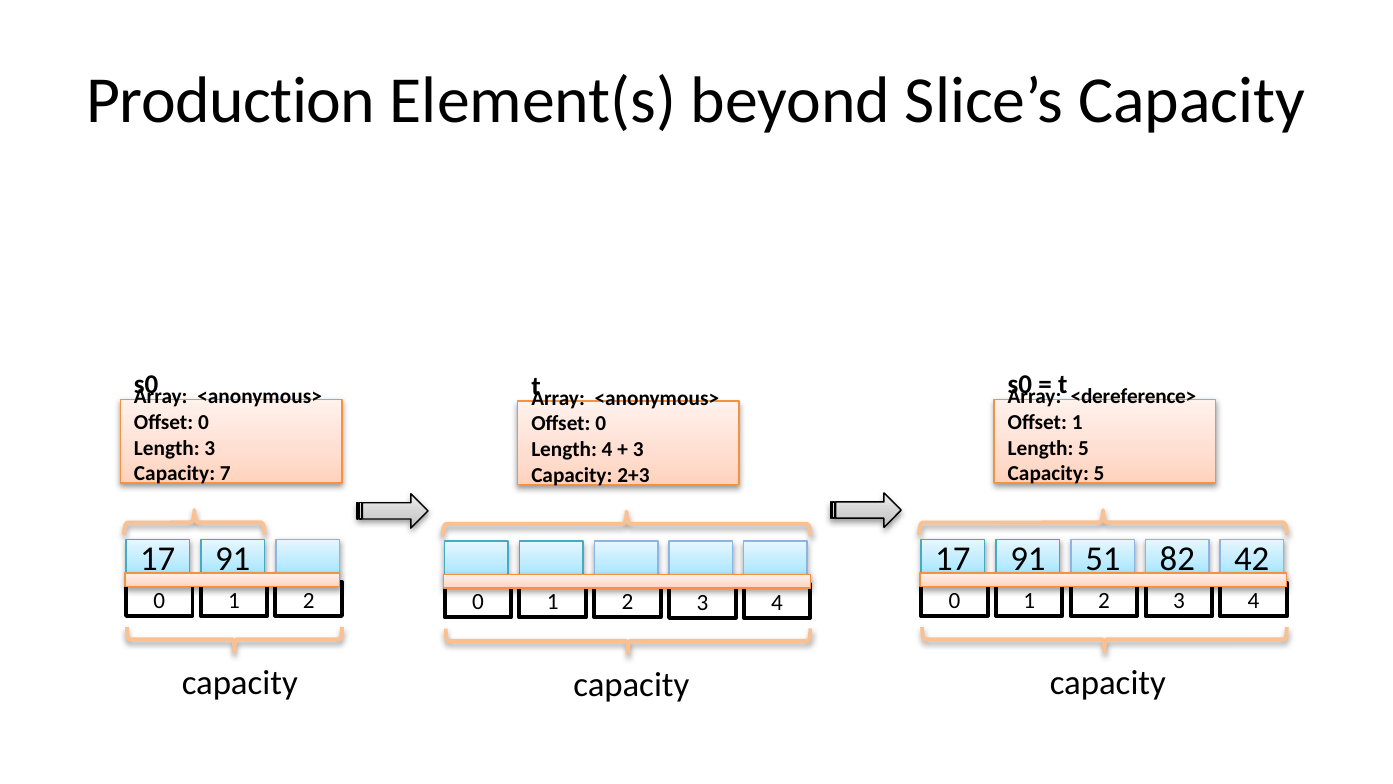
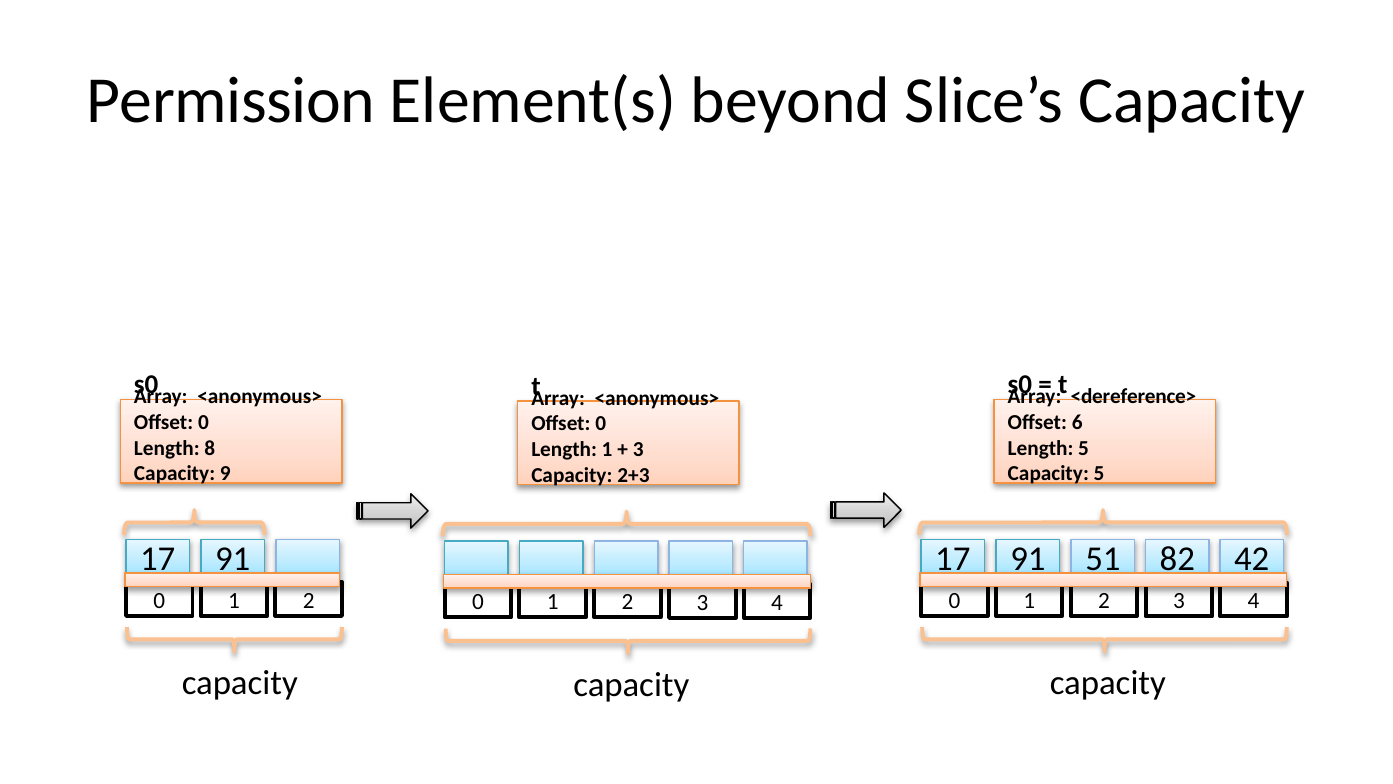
Production: Production -> Permission
Offset 1: 1 -> 6
Length 3: 3 -> 8
Length 4: 4 -> 1
7: 7 -> 9
